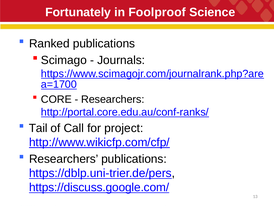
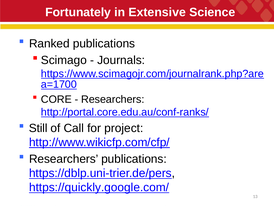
Foolproof: Foolproof -> Extensive
Tail: Tail -> Still
https://discuss.google.com/: https://discuss.google.com/ -> https://quickly.google.com/
